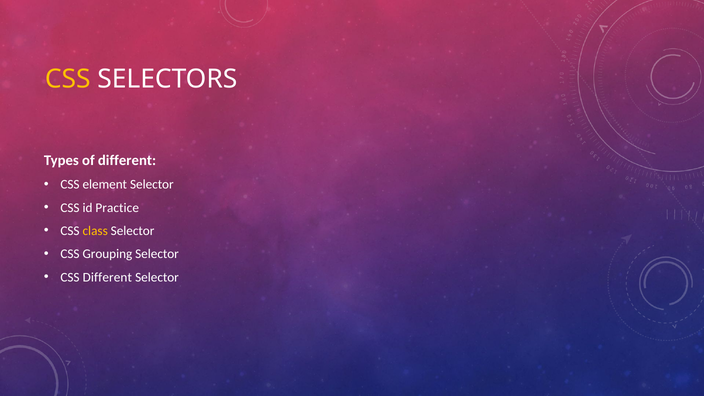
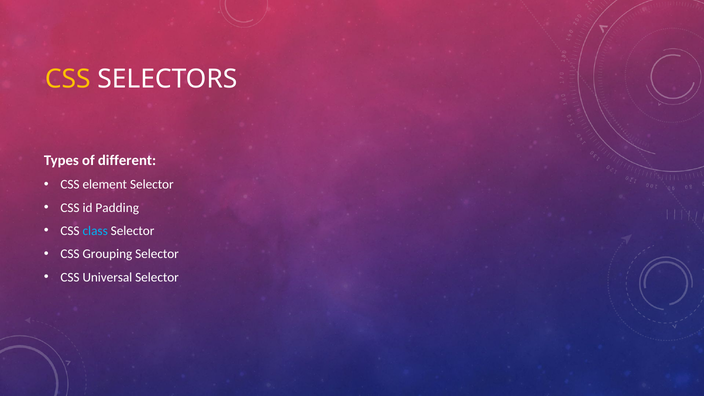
Practice: Practice -> Padding
class colour: yellow -> light blue
CSS Different: Different -> Universal
